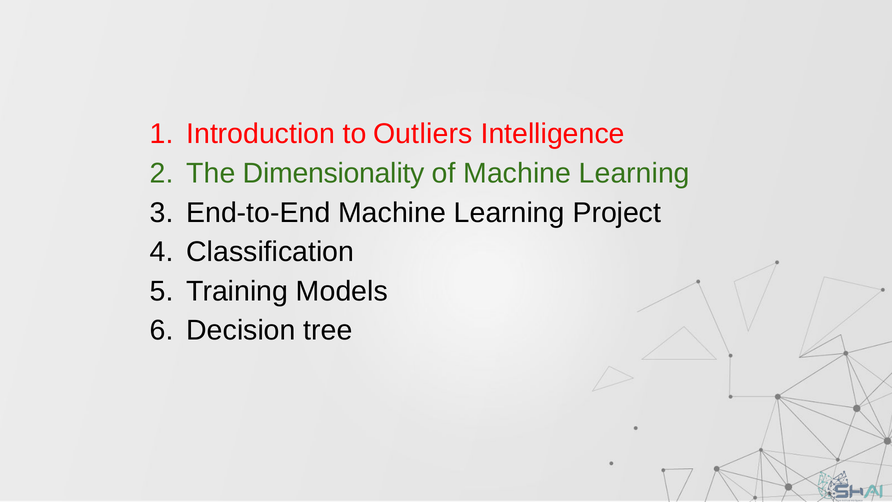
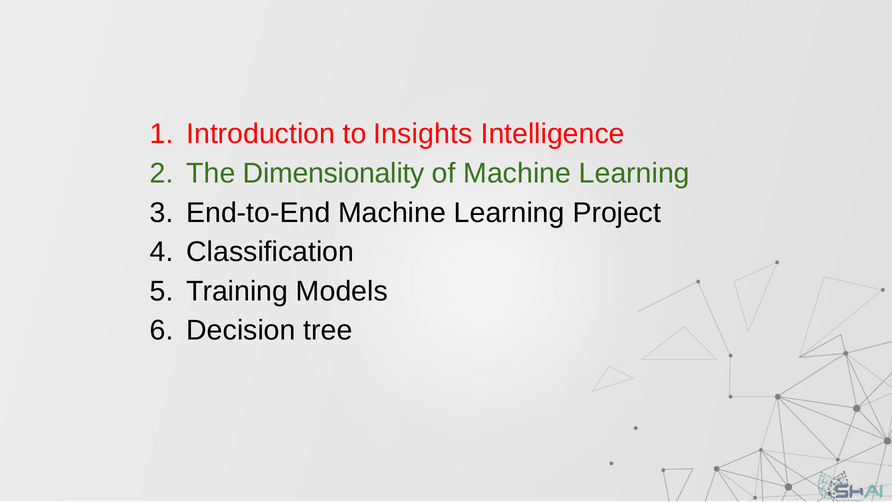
Outliers: Outliers -> Insights
